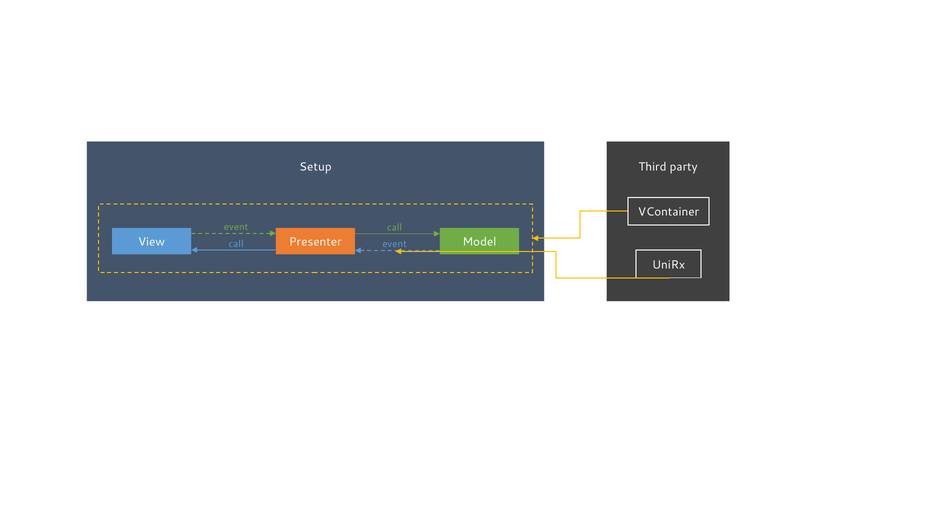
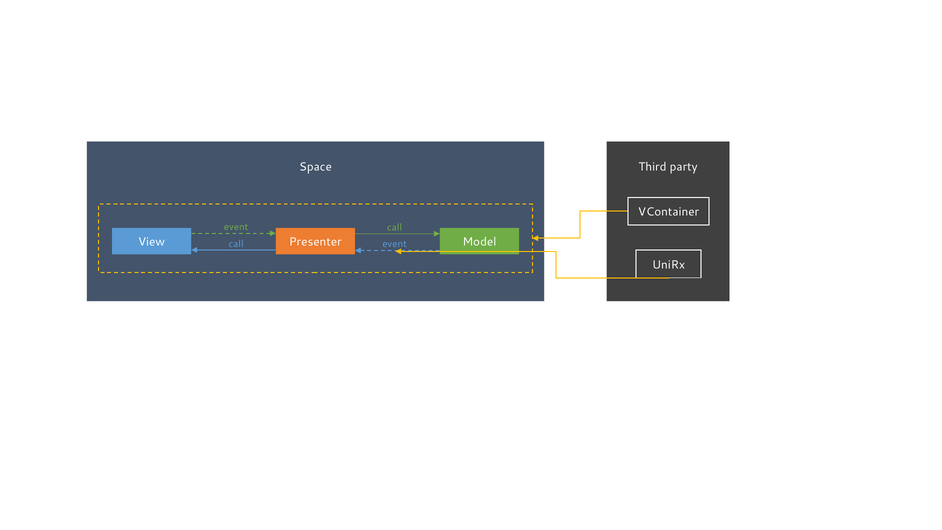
Setup: Setup -> Space
